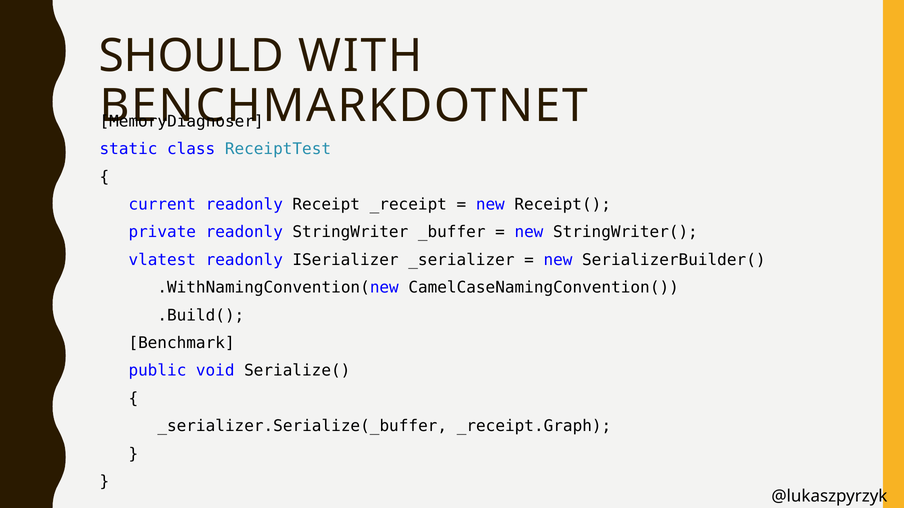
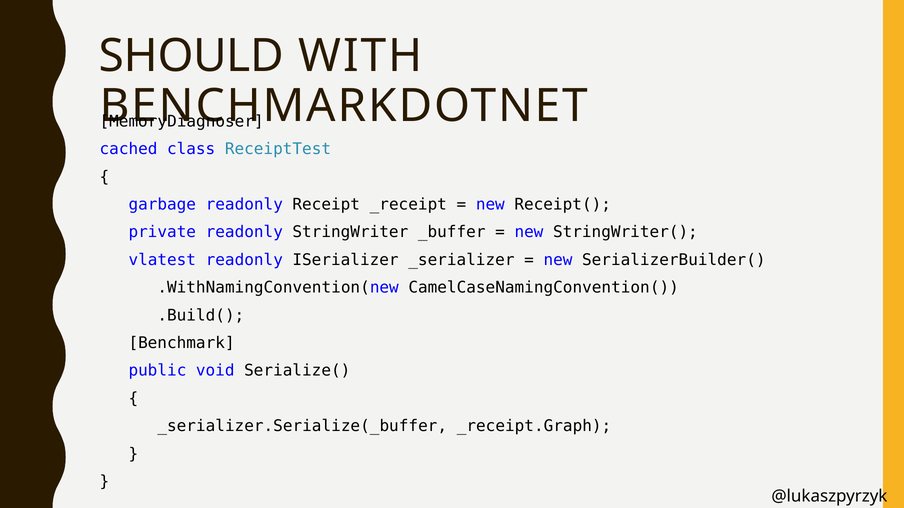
static: static -> cached
current: current -> garbage
